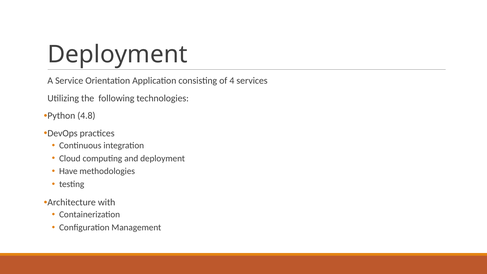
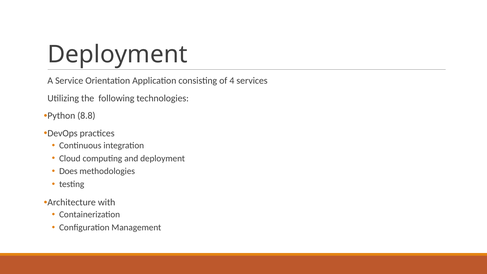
4.8: 4.8 -> 8.8
Have: Have -> Does
